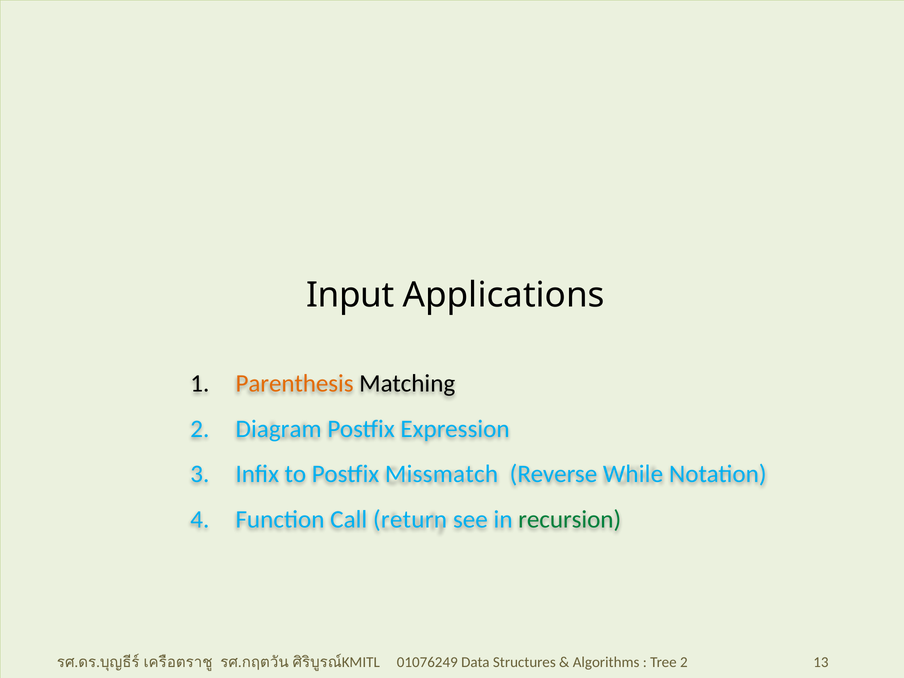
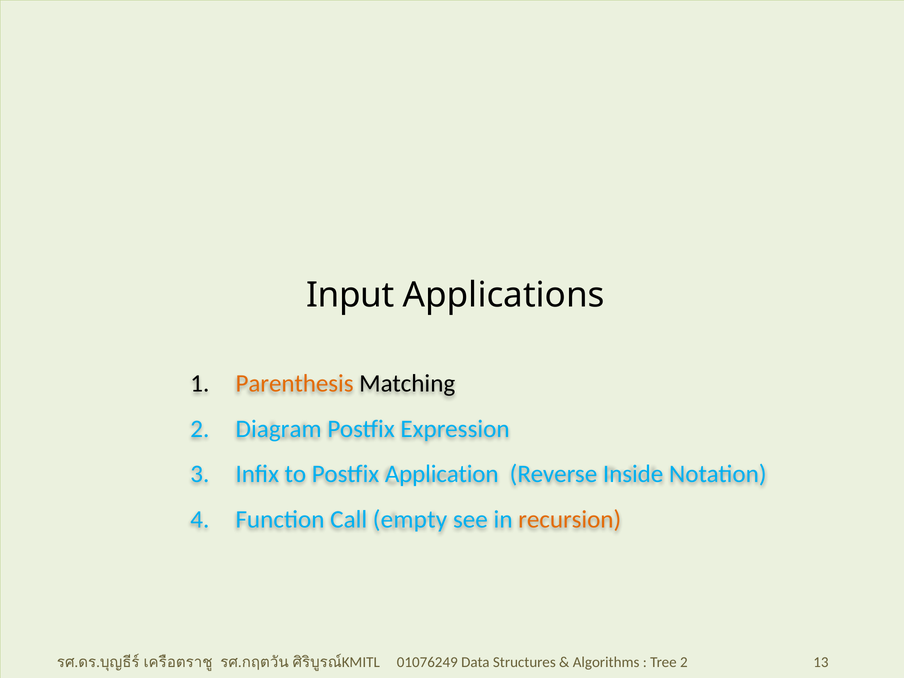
Missmatch: Missmatch -> Application
While: While -> Inside
return: return -> empty
recursion colour: green -> orange
